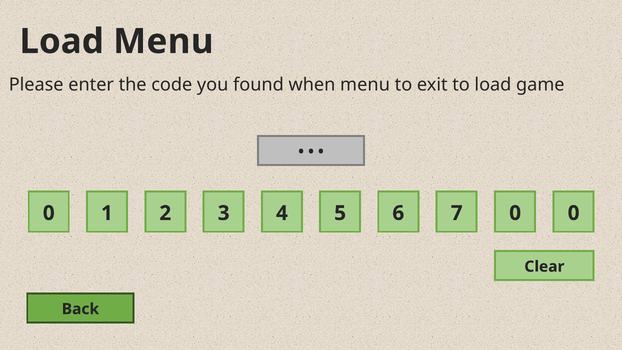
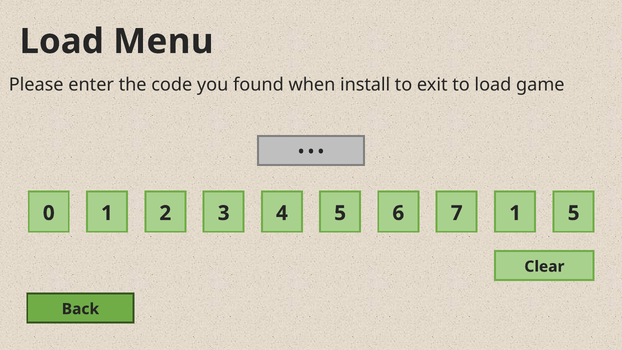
when menu: menu -> install
7 0: 0 -> 1
0 at (574, 213): 0 -> 5
